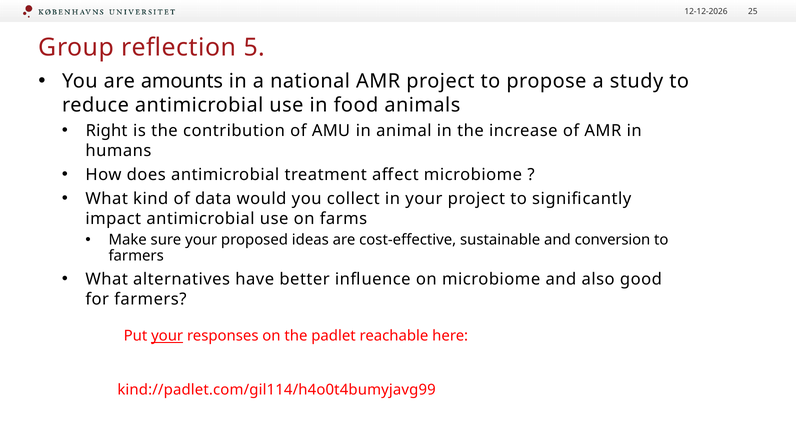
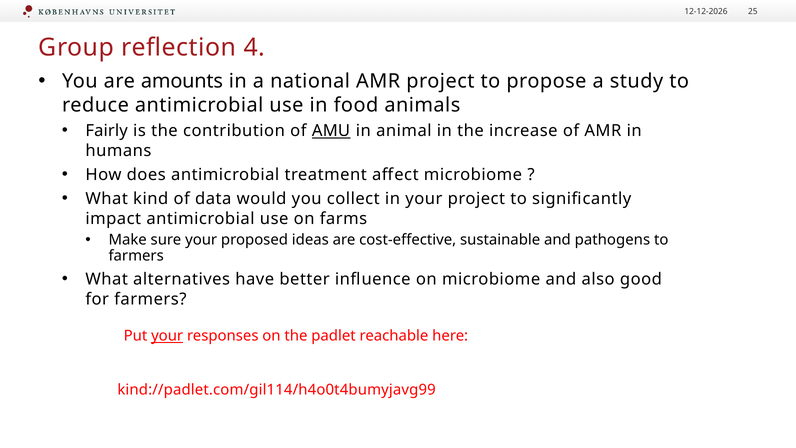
5: 5 -> 4
Right: Right -> Fairly
AMU underline: none -> present
conversion: conversion -> pathogens
